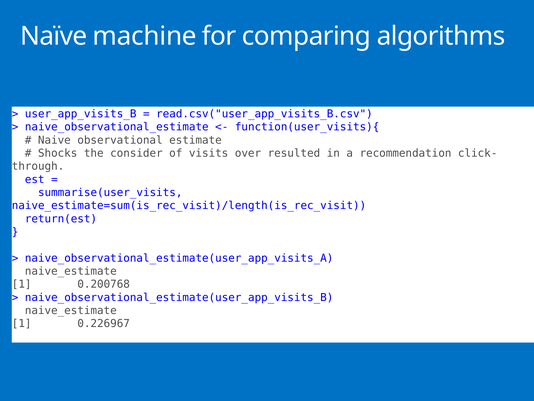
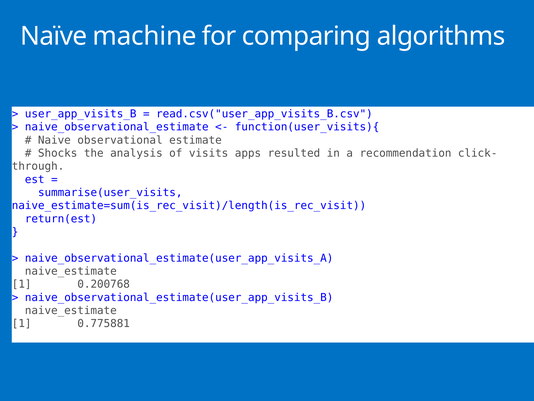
consider: consider -> analysis
over: over -> apps
0.226967: 0.226967 -> 0.775881
